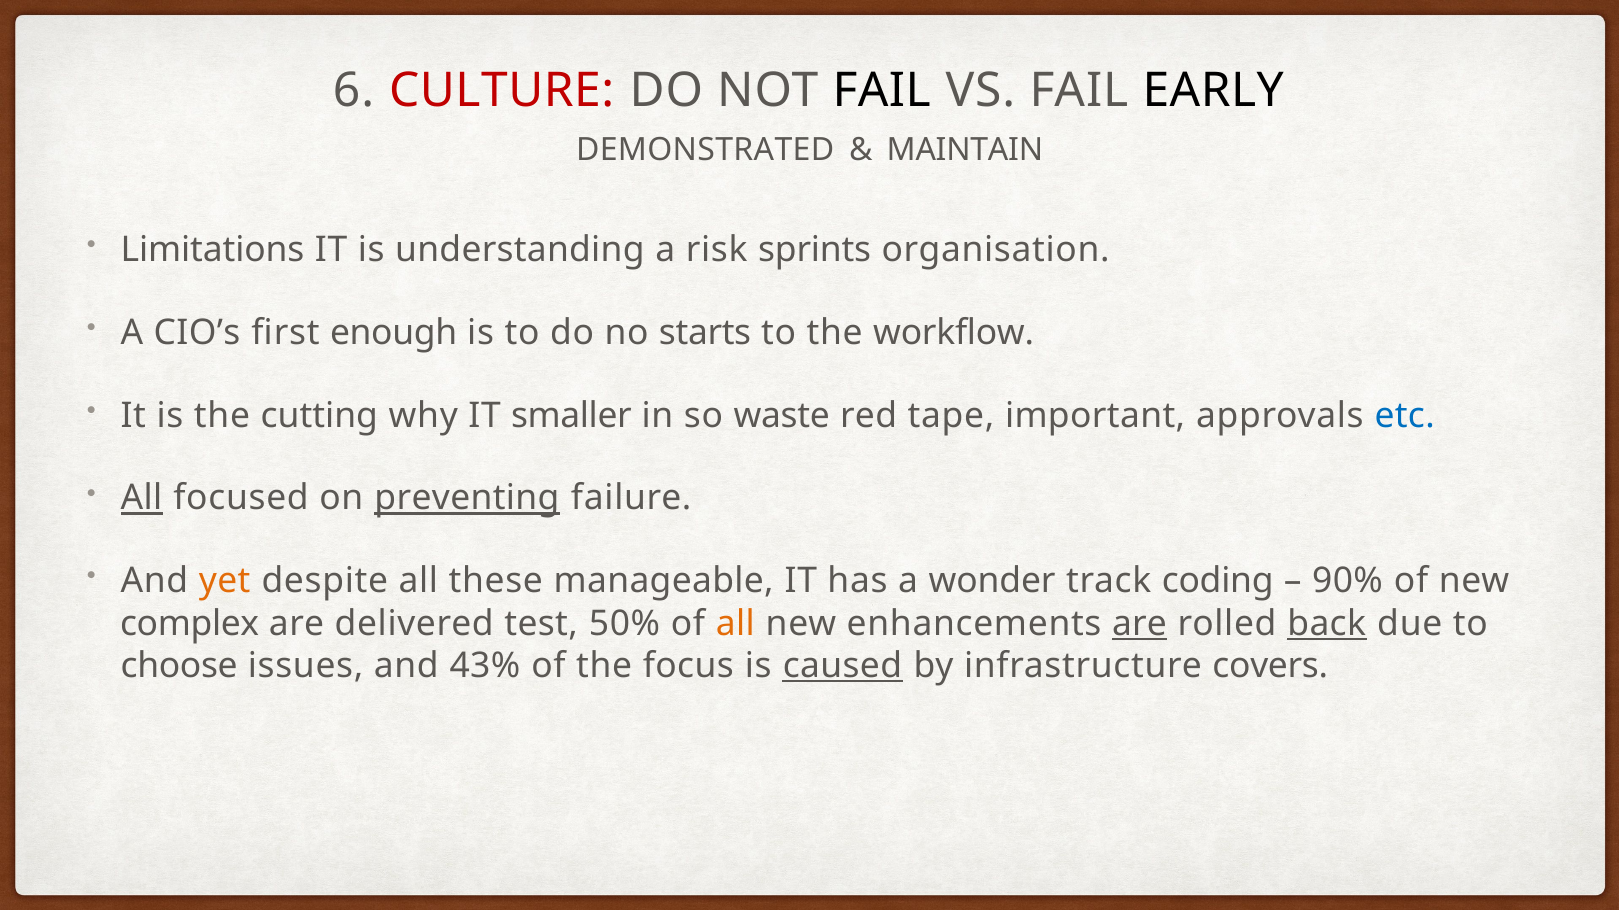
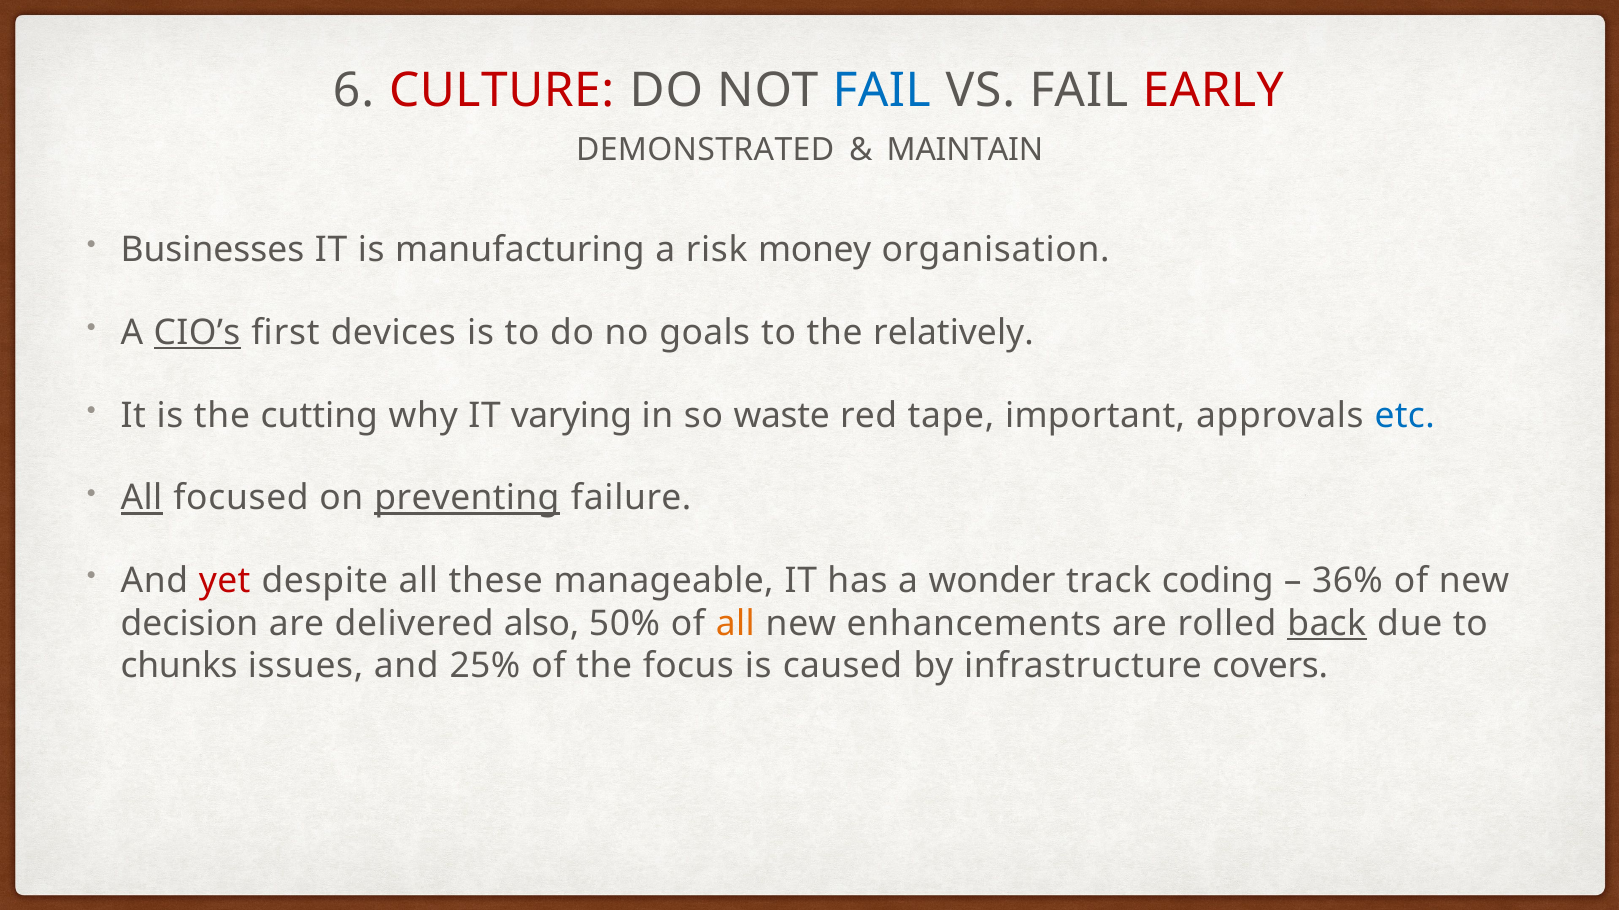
FAIL at (882, 90) colour: black -> blue
EARLY colour: black -> red
Limitations: Limitations -> Businesses
understanding: understanding -> manufacturing
sprints: sprints -> money
CIO’s underline: none -> present
enough: enough -> devices
starts: starts -> goals
workflow: workflow -> relatively
smaller: smaller -> varying
yet colour: orange -> red
90%: 90% -> 36%
complex: complex -> decision
test: test -> also
are at (1140, 624) underline: present -> none
choose: choose -> chunks
43%: 43% -> 25%
caused underline: present -> none
